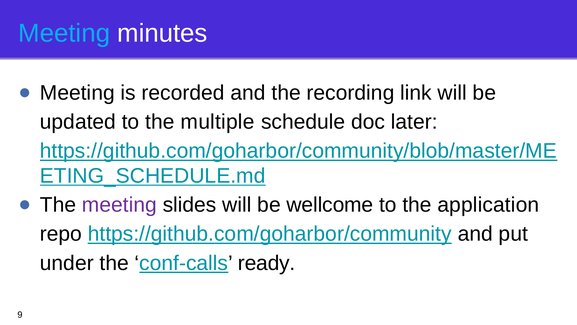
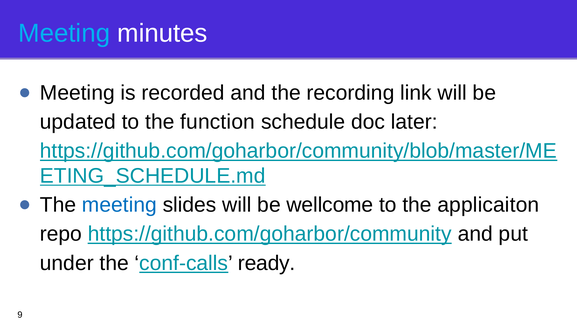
multiple: multiple -> function
meeting at (119, 205) colour: purple -> blue
application: application -> applicaiton
